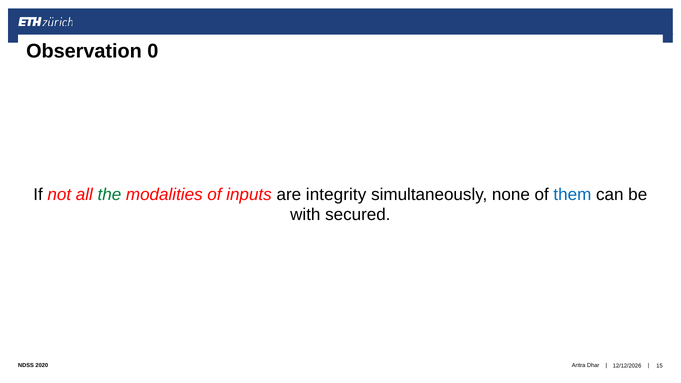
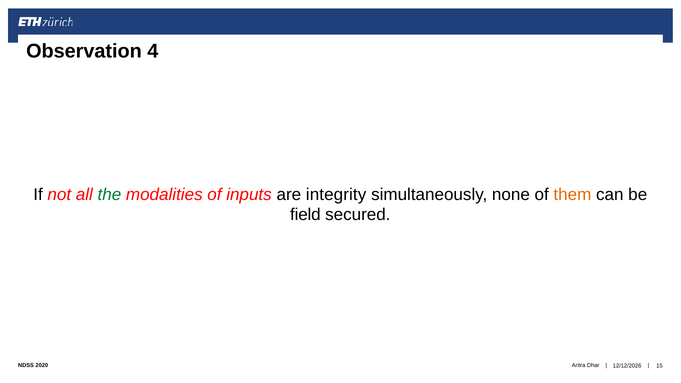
0: 0 -> 4
them colour: blue -> orange
with: with -> field
